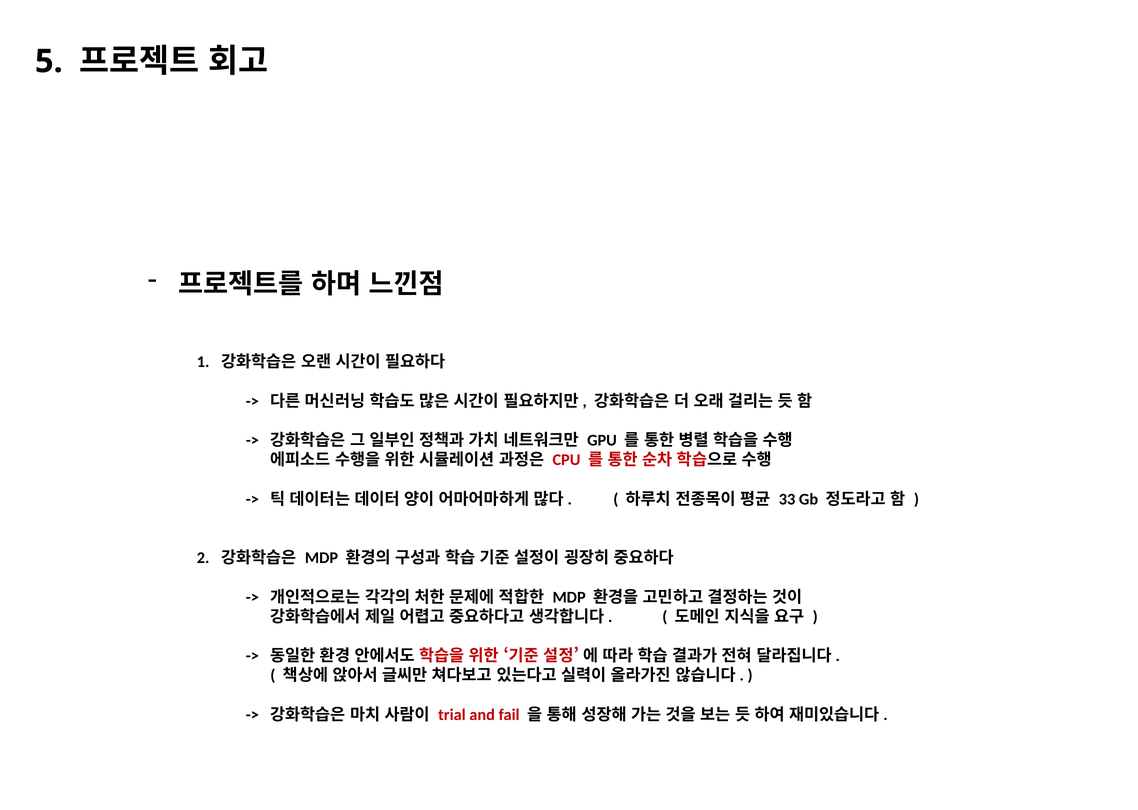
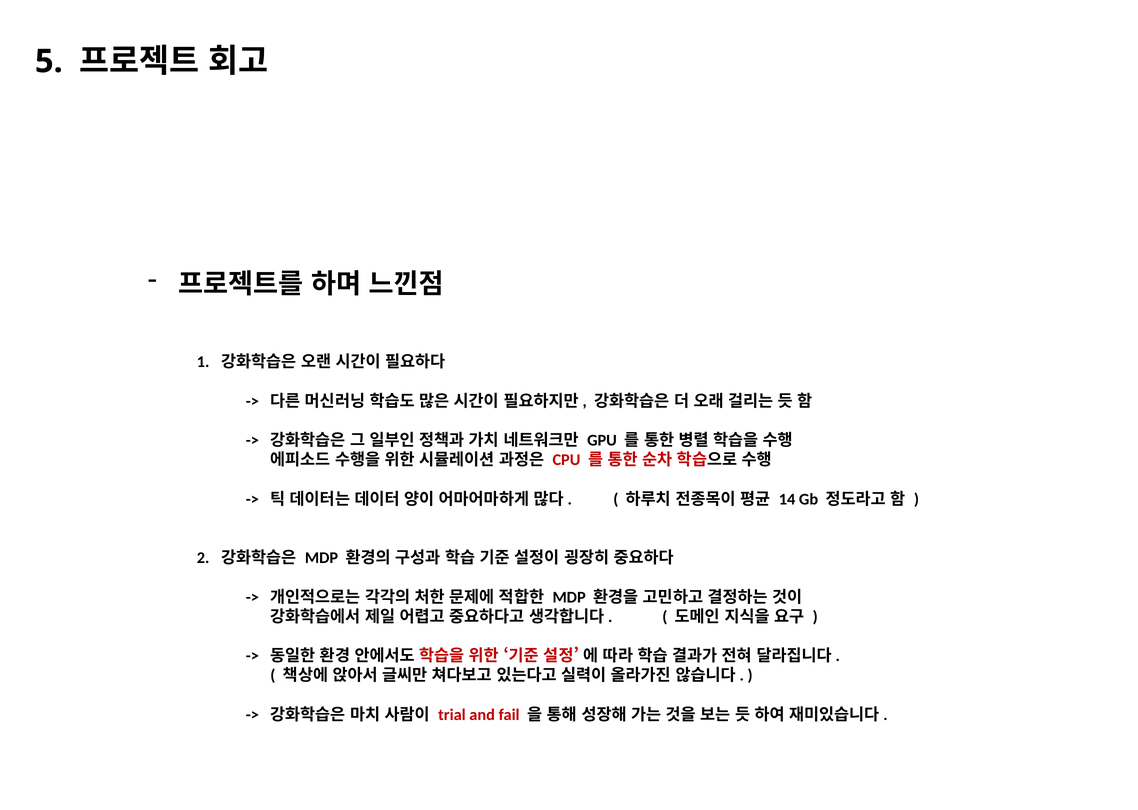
33: 33 -> 14
